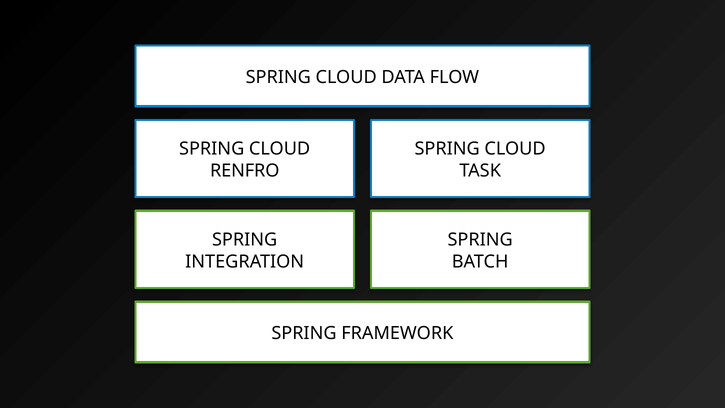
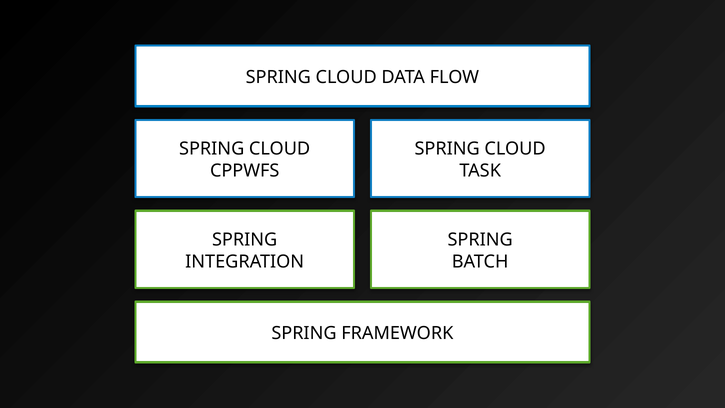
RENFRO: RENFRO -> CPPWFS
